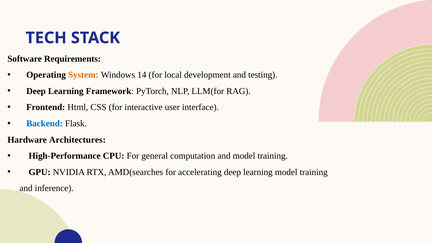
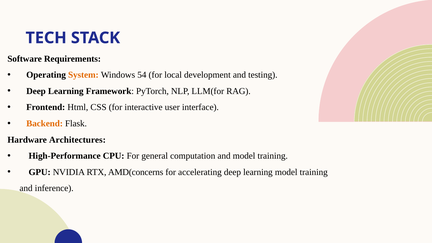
14: 14 -> 54
Backend colour: blue -> orange
AMD(searches: AMD(searches -> AMD(concerns
